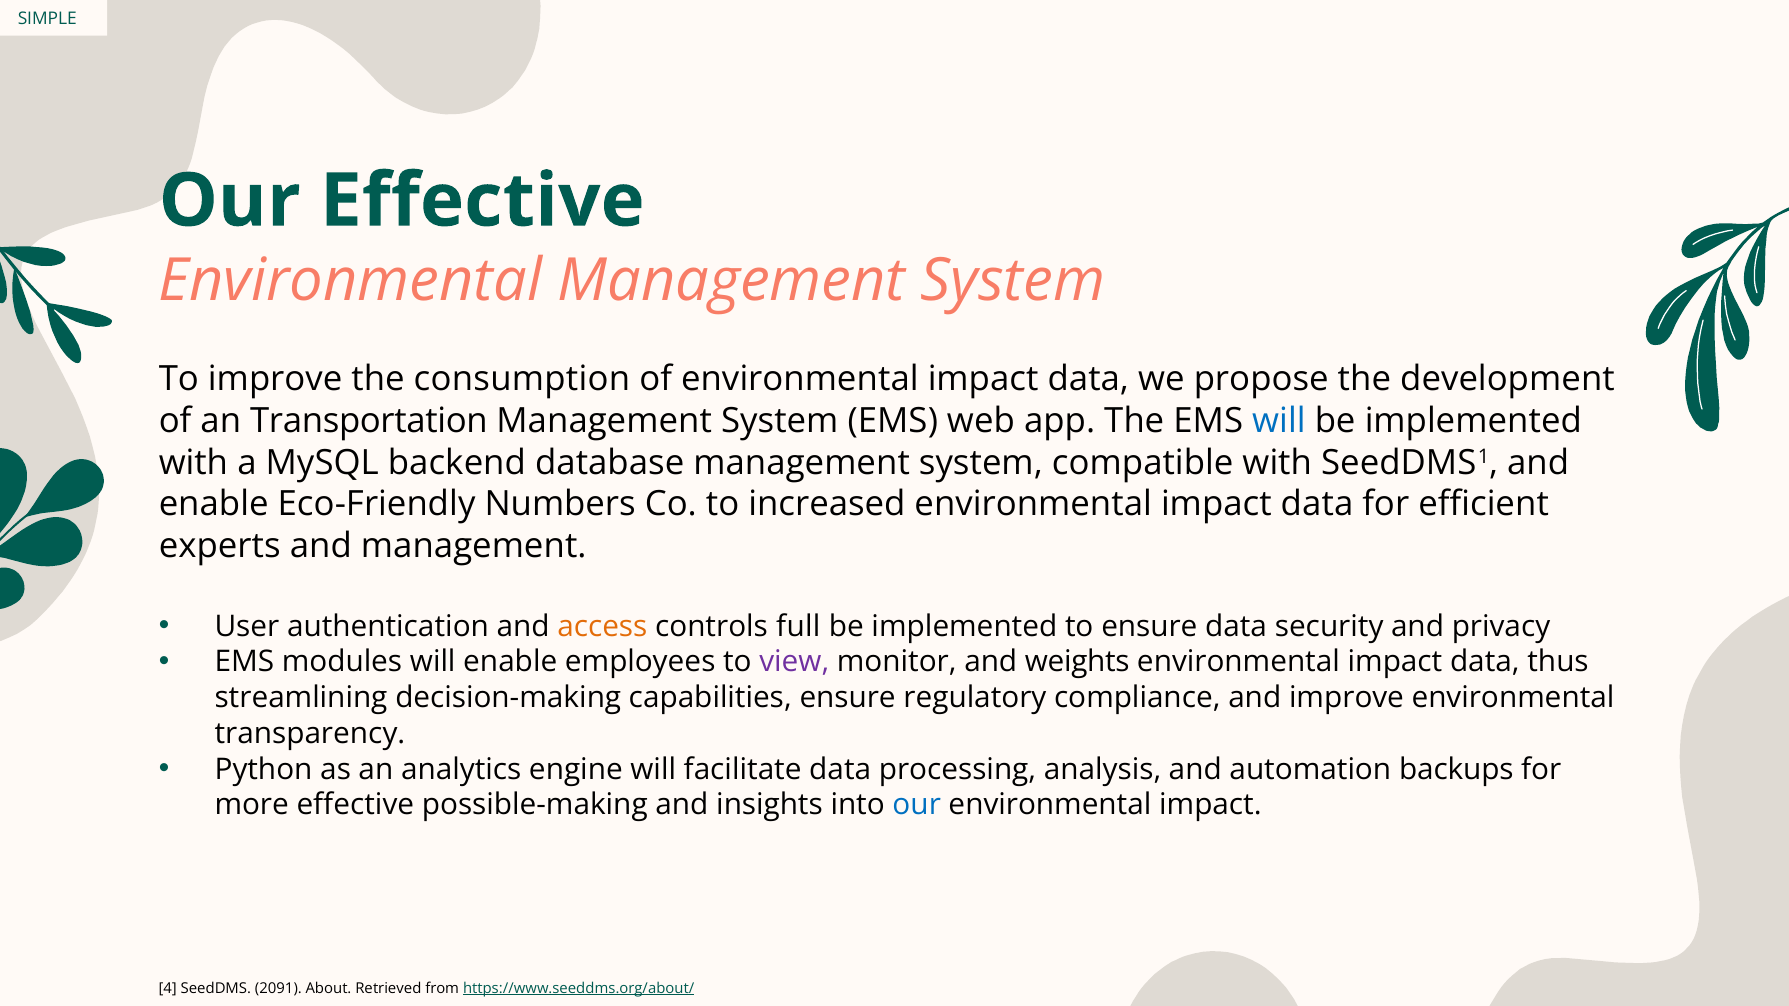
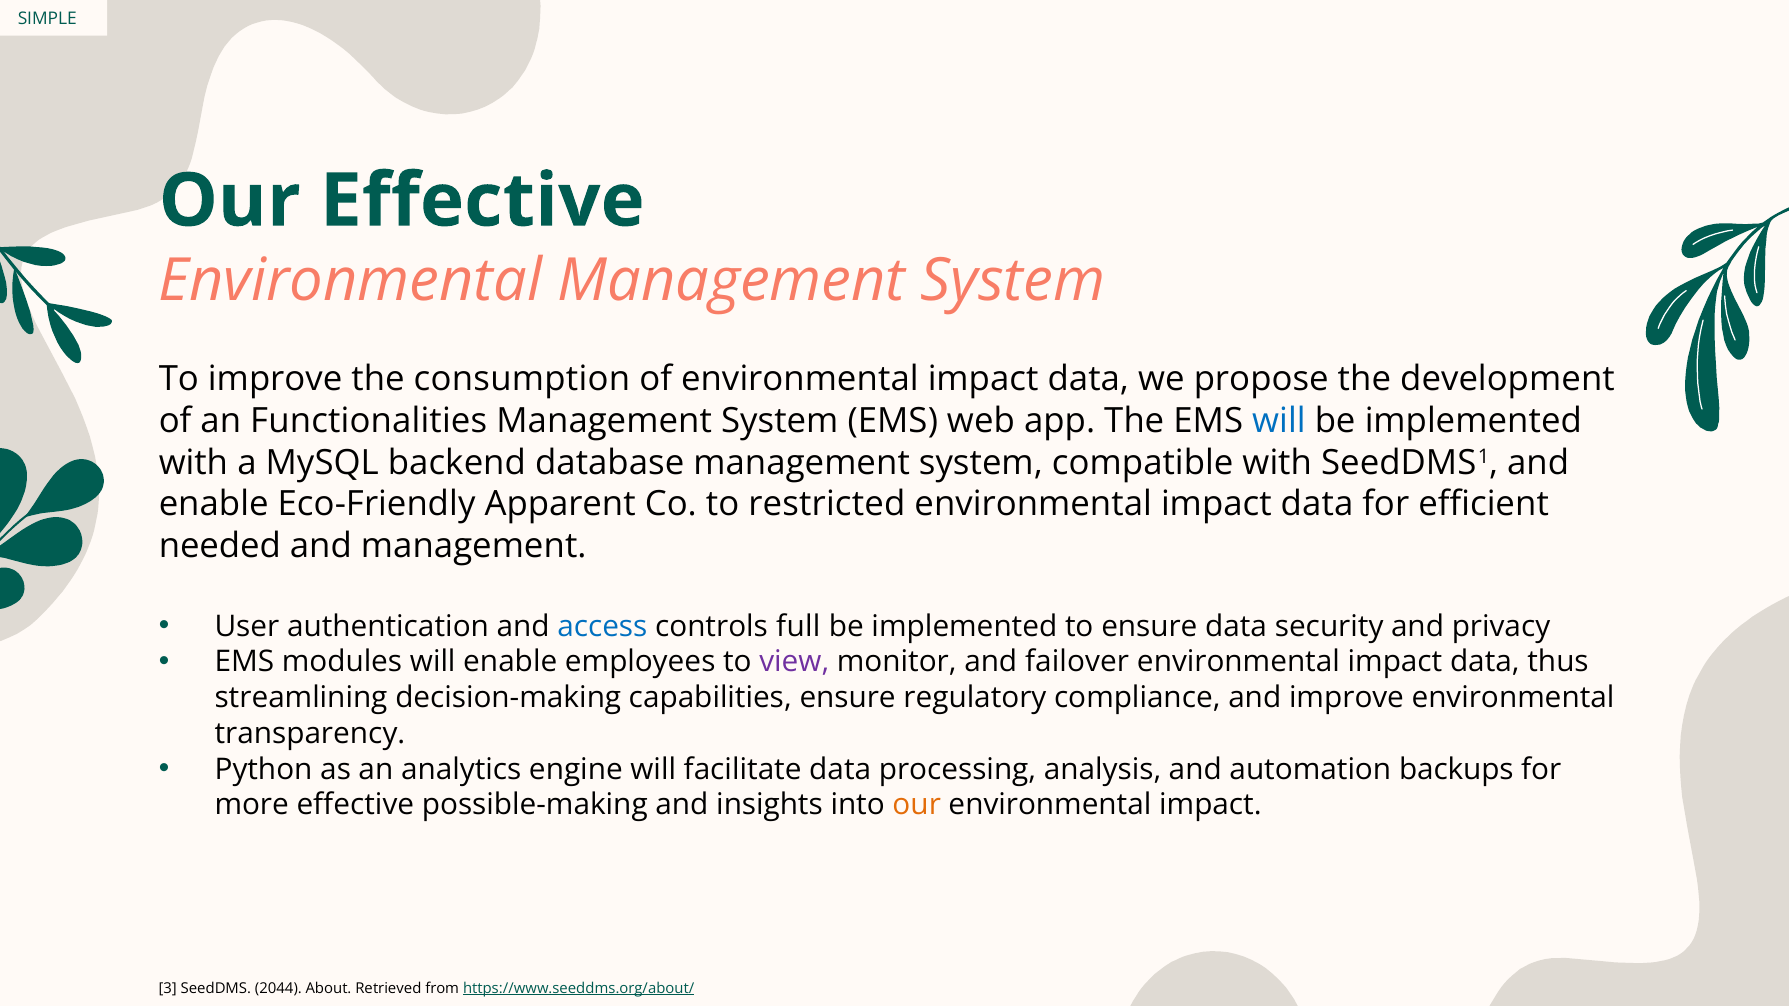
Transportation: Transportation -> Functionalities
Numbers: Numbers -> Apparent
increased: increased -> restricted
experts: experts -> needed
access colour: orange -> blue
weights: weights -> failover
our at (917, 805) colour: blue -> orange
4: 4 -> 3
2091: 2091 -> 2044
